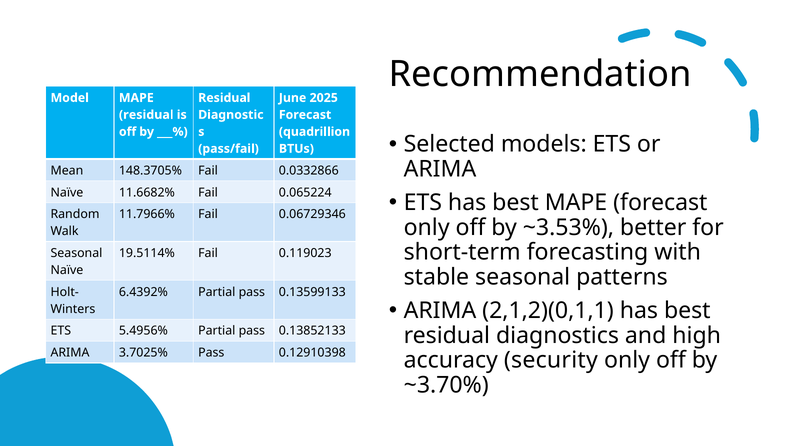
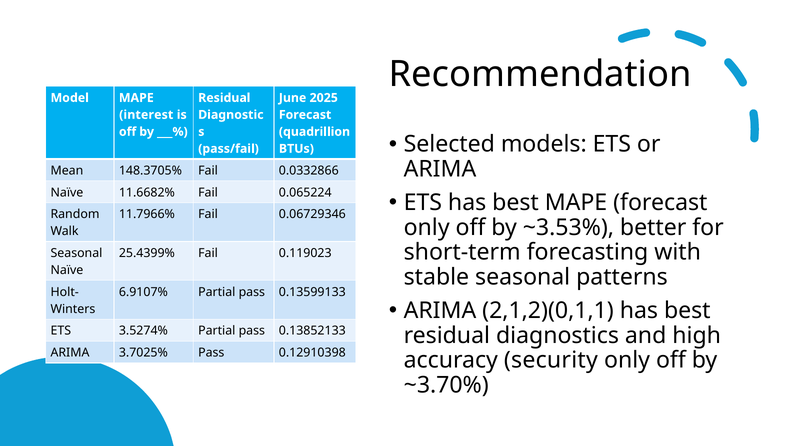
residual at (146, 115): residual -> interest
19.5114%: 19.5114% -> 25.4399%
6.4392%: 6.4392% -> 6.9107%
5.4956%: 5.4956% -> 3.5274%
